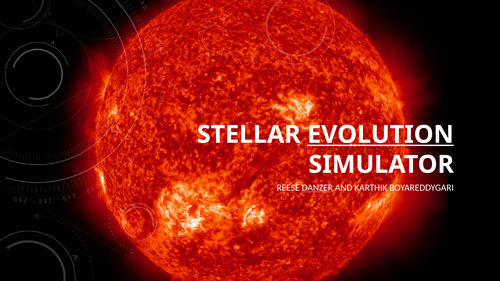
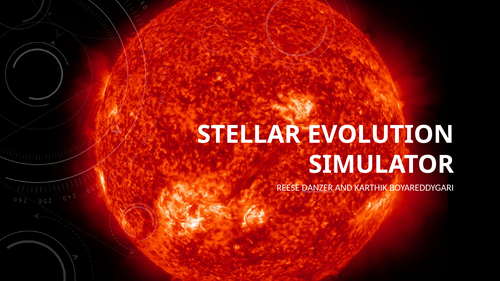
EVOLUTION underline: present -> none
